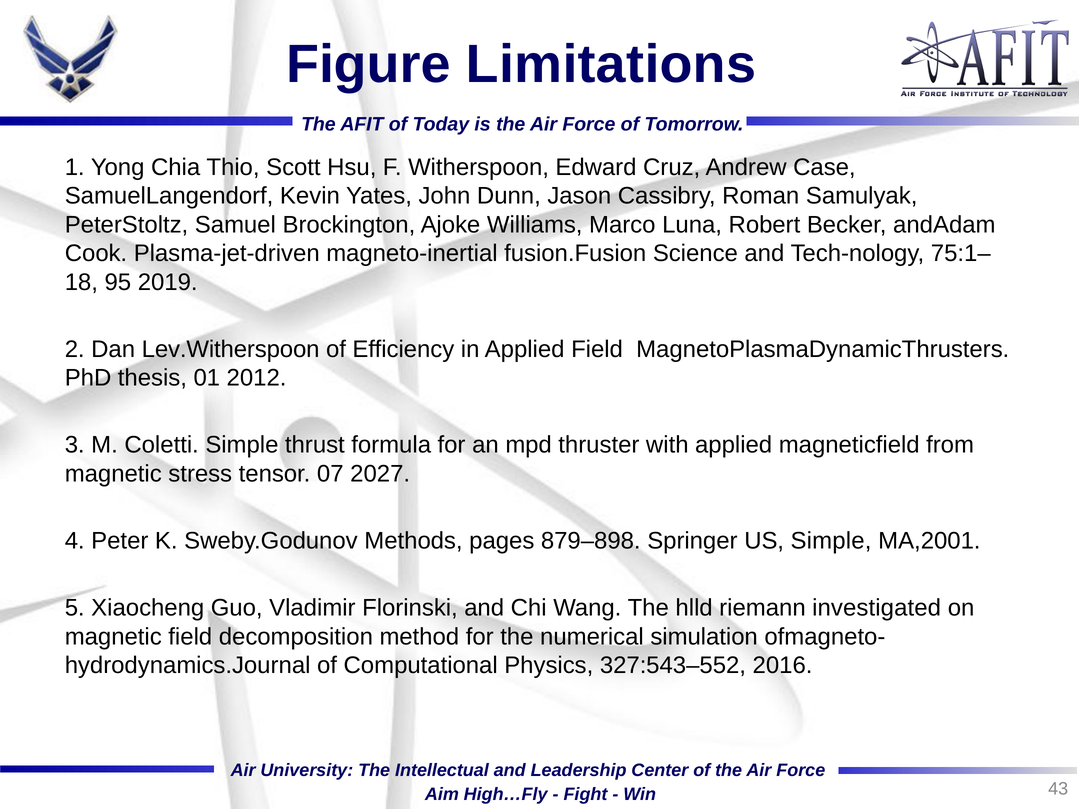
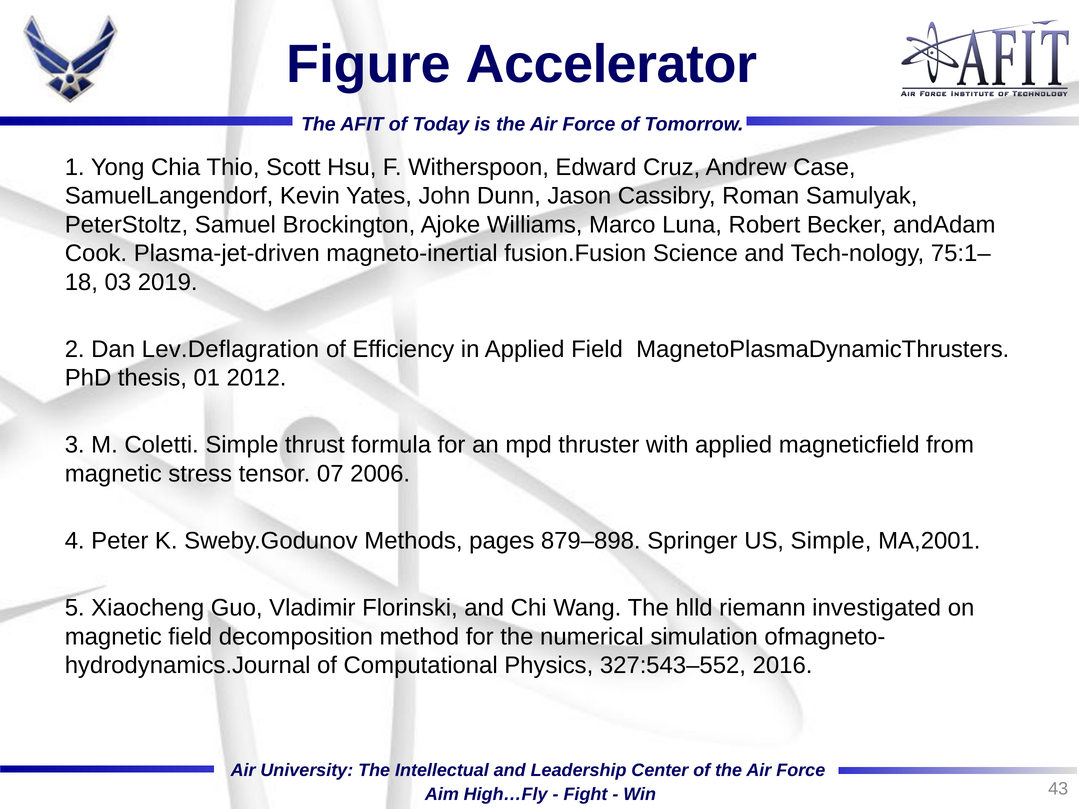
Limitations: Limitations -> Accelerator
95: 95 -> 03
Lev.Witherspoon: Lev.Witherspoon -> Lev.Deflagration
2027: 2027 -> 2006
